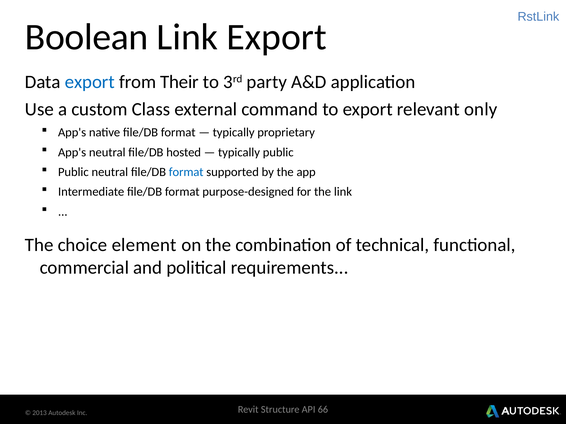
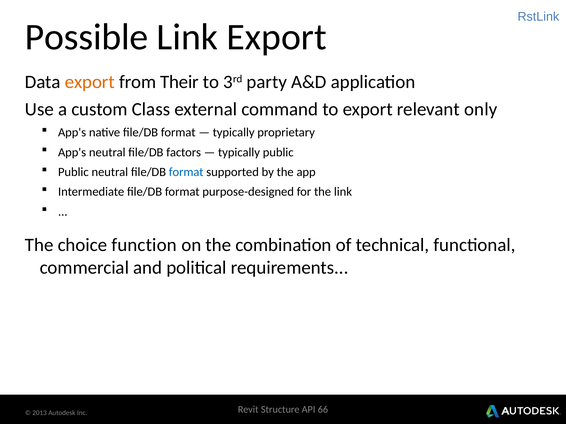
Boolean: Boolean -> Possible
export at (90, 82) colour: blue -> orange
hosted: hosted -> factors
element: element -> function
